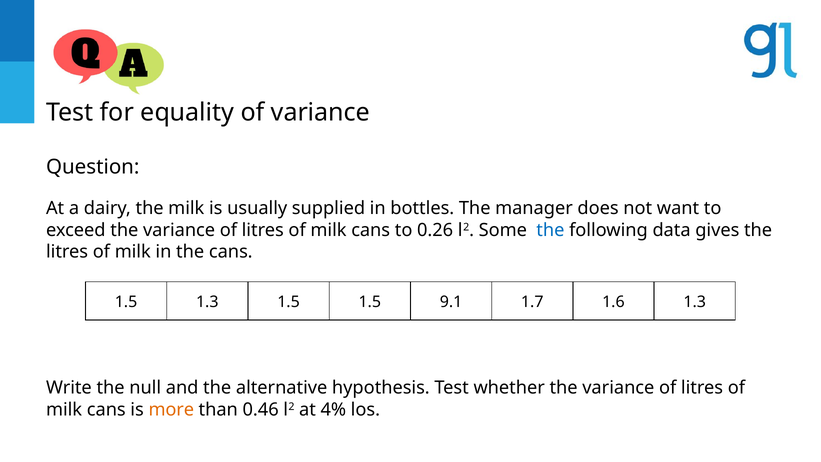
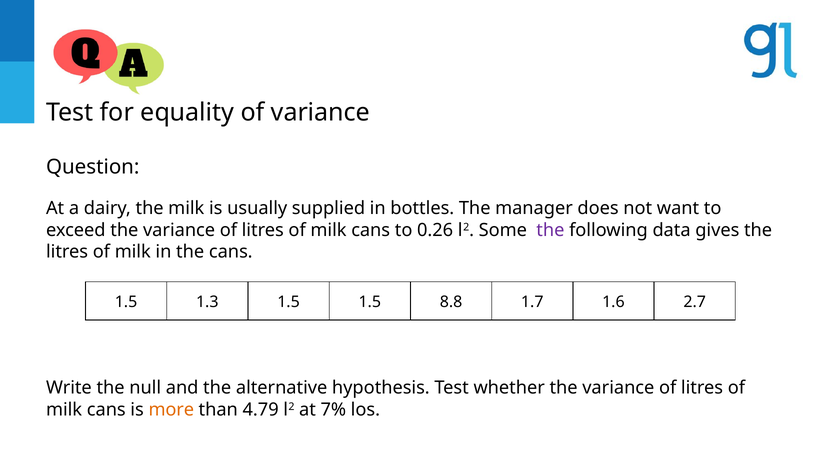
the at (550, 230) colour: blue -> purple
9.1: 9.1 -> 8.8
1.6 1.3: 1.3 -> 2.7
0.46: 0.46 -> 4.79
4%: 4% -> 7%
